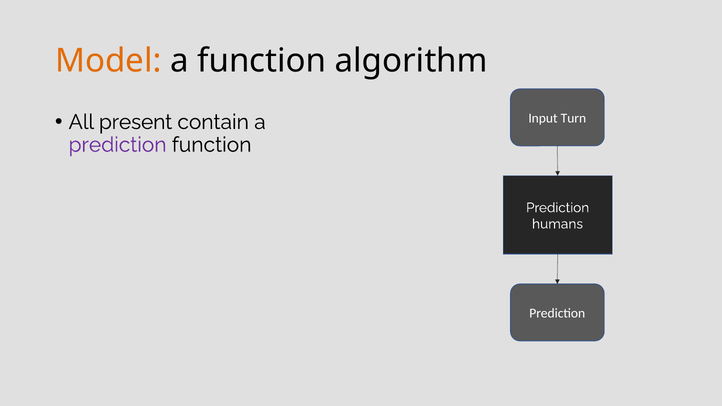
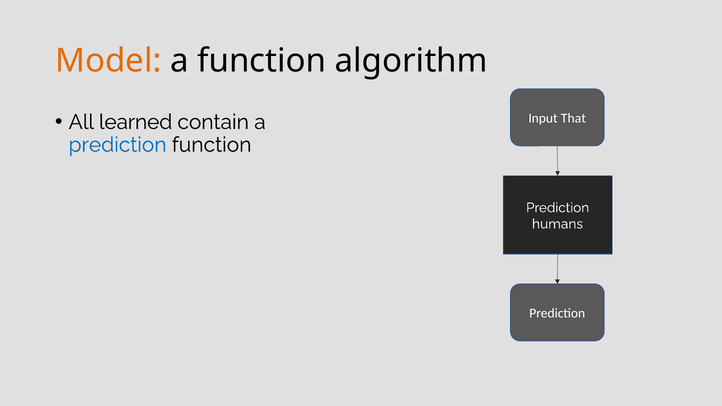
present: present -> learned
Turn: Turn -> That
prediction at (118, 145) colour: purple -> blue
